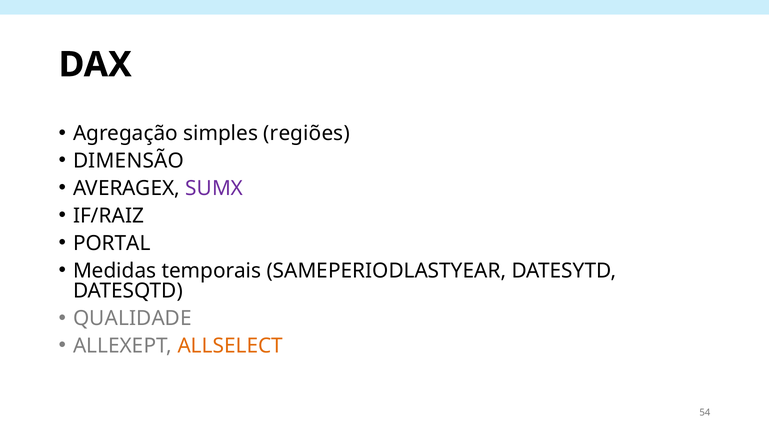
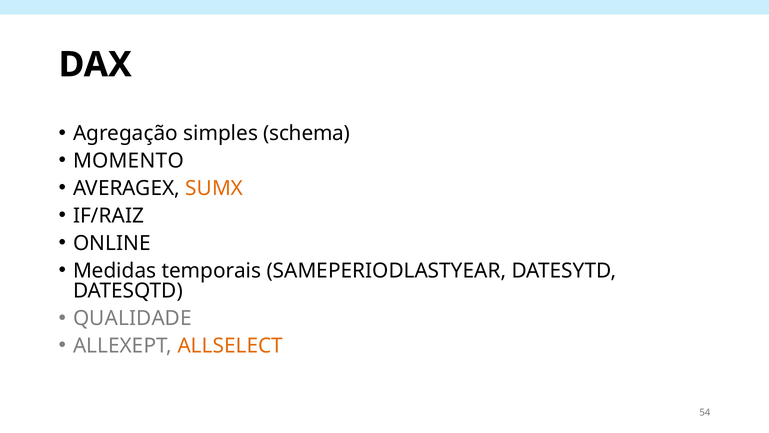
regiões: regiões -> schema
DIMENSÃO: DIMENSÃO -> MOMENTO
SUMX colour: purple -> orange
PORTAL: PORTAL -> ONLINE
